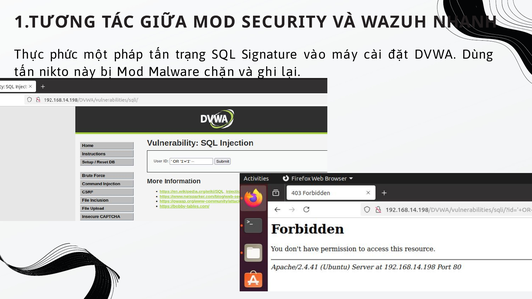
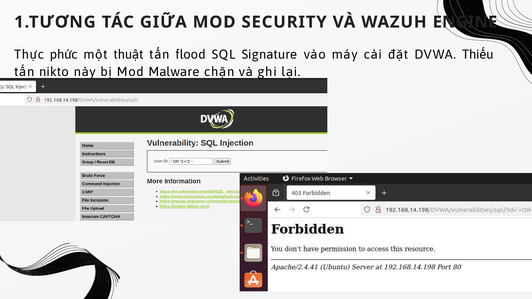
NHANH: NHANH -> ENGINE
pháp: pháp -> thuật
trạng: trạng -> flood
Dùng: Dùng -> Thiếu
